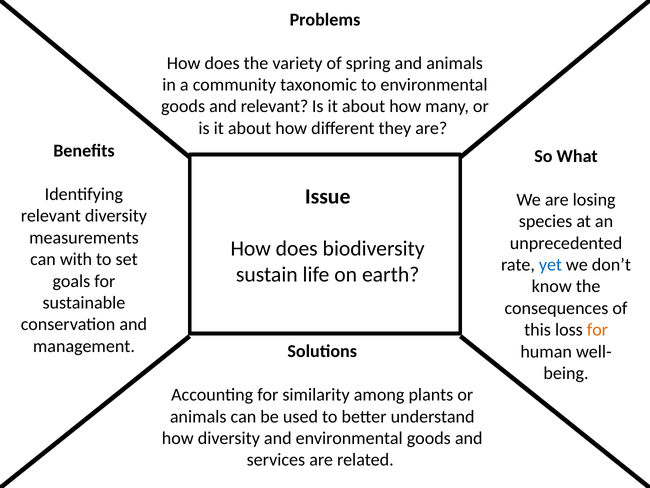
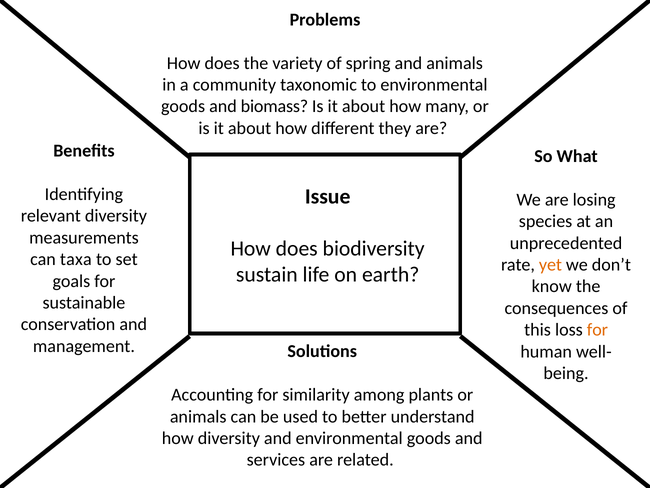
and relevant: relevant -> biomass
with: with -> taxa
yet colour: blue -> orange
